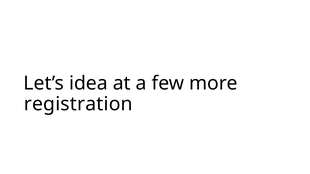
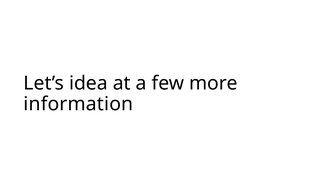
registration: registration -> information
